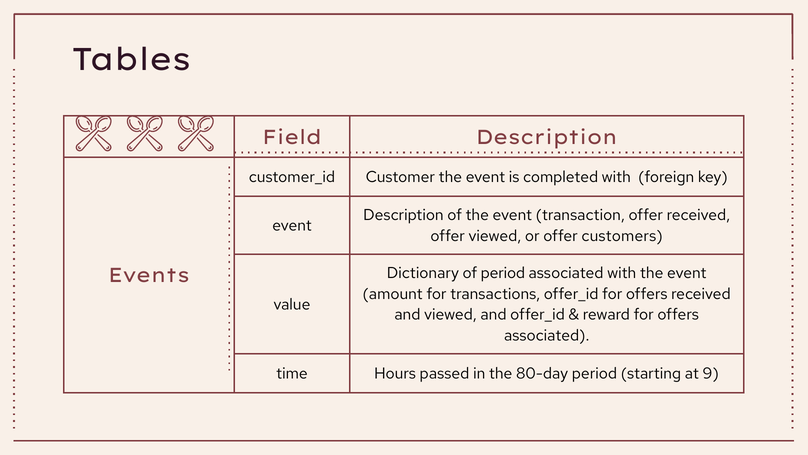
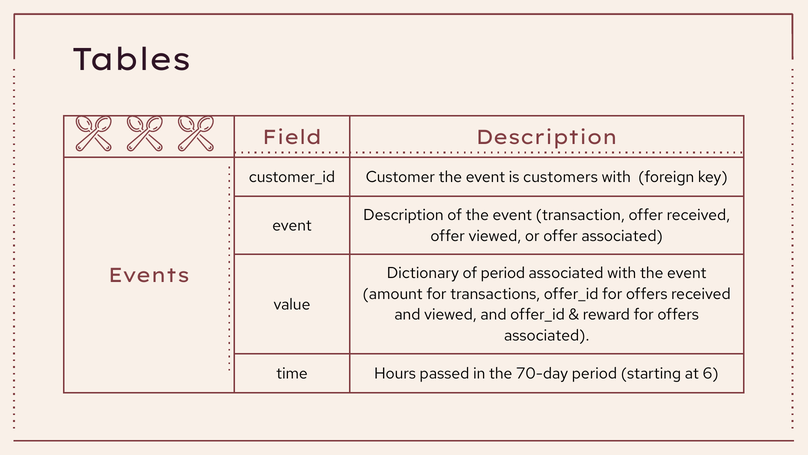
completed: completed -> customers
offer customers: customers -> associated
80-day: 80-day -> 70-day
9: 9 -> 6
